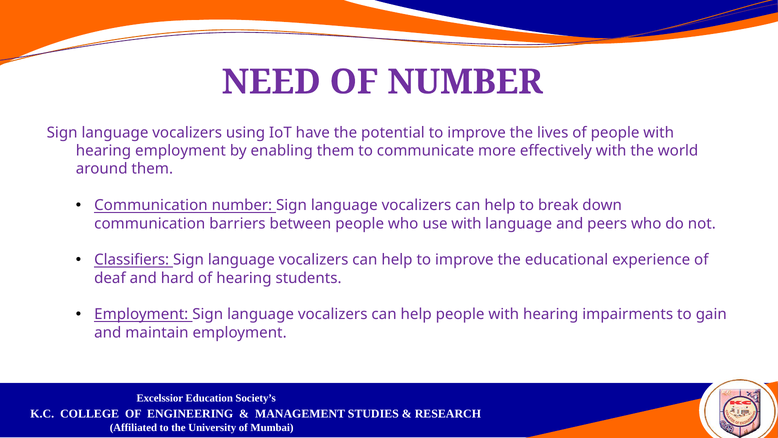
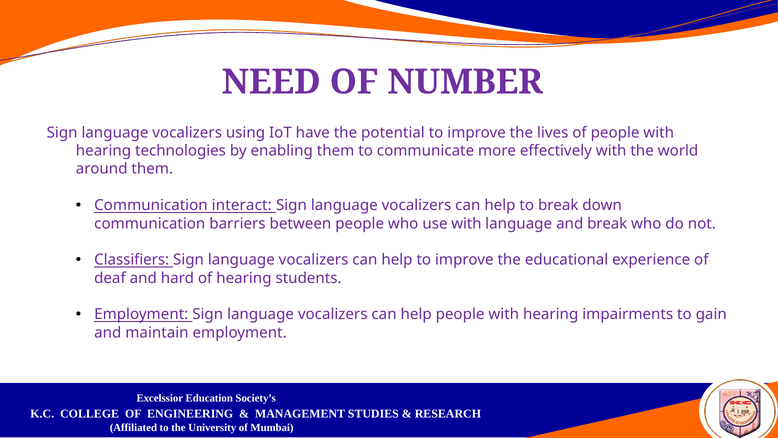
hearing employment: employment -> technologies
Communication number: number -> interact
and peers: peers -> break
